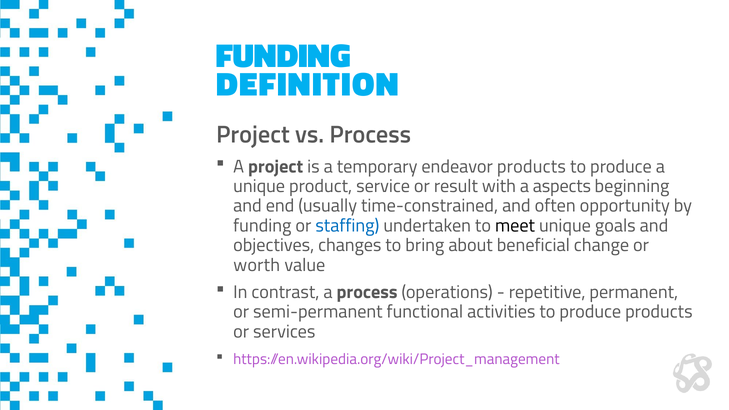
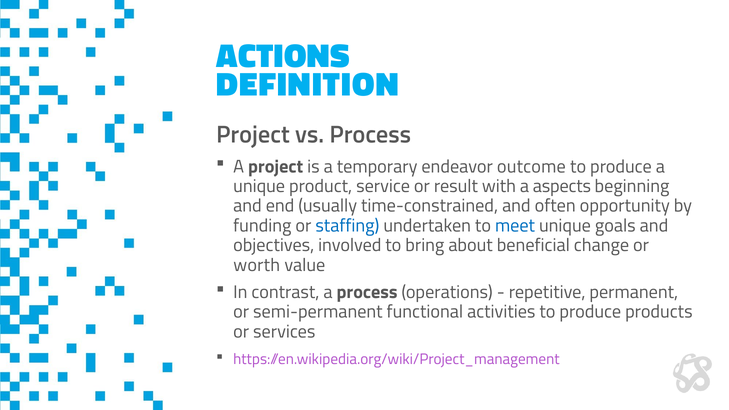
FUNDING at (283, 56): FUNDING -> ACTIONS
endeavor products: products -> outcome
meet colour: black -> blue
changes: changes -> involved
